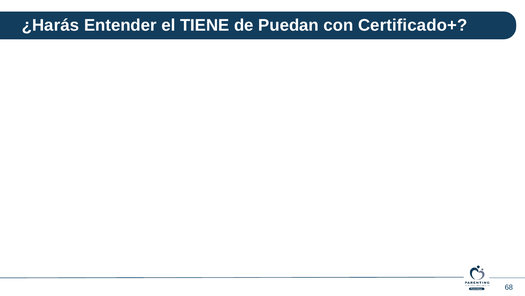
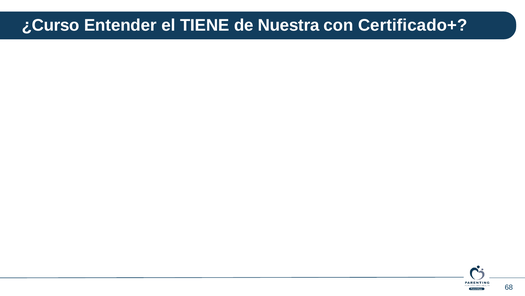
¿Harás: ¿Harás -> ¿Curso
Puedan: Puedan -> Nuestra
